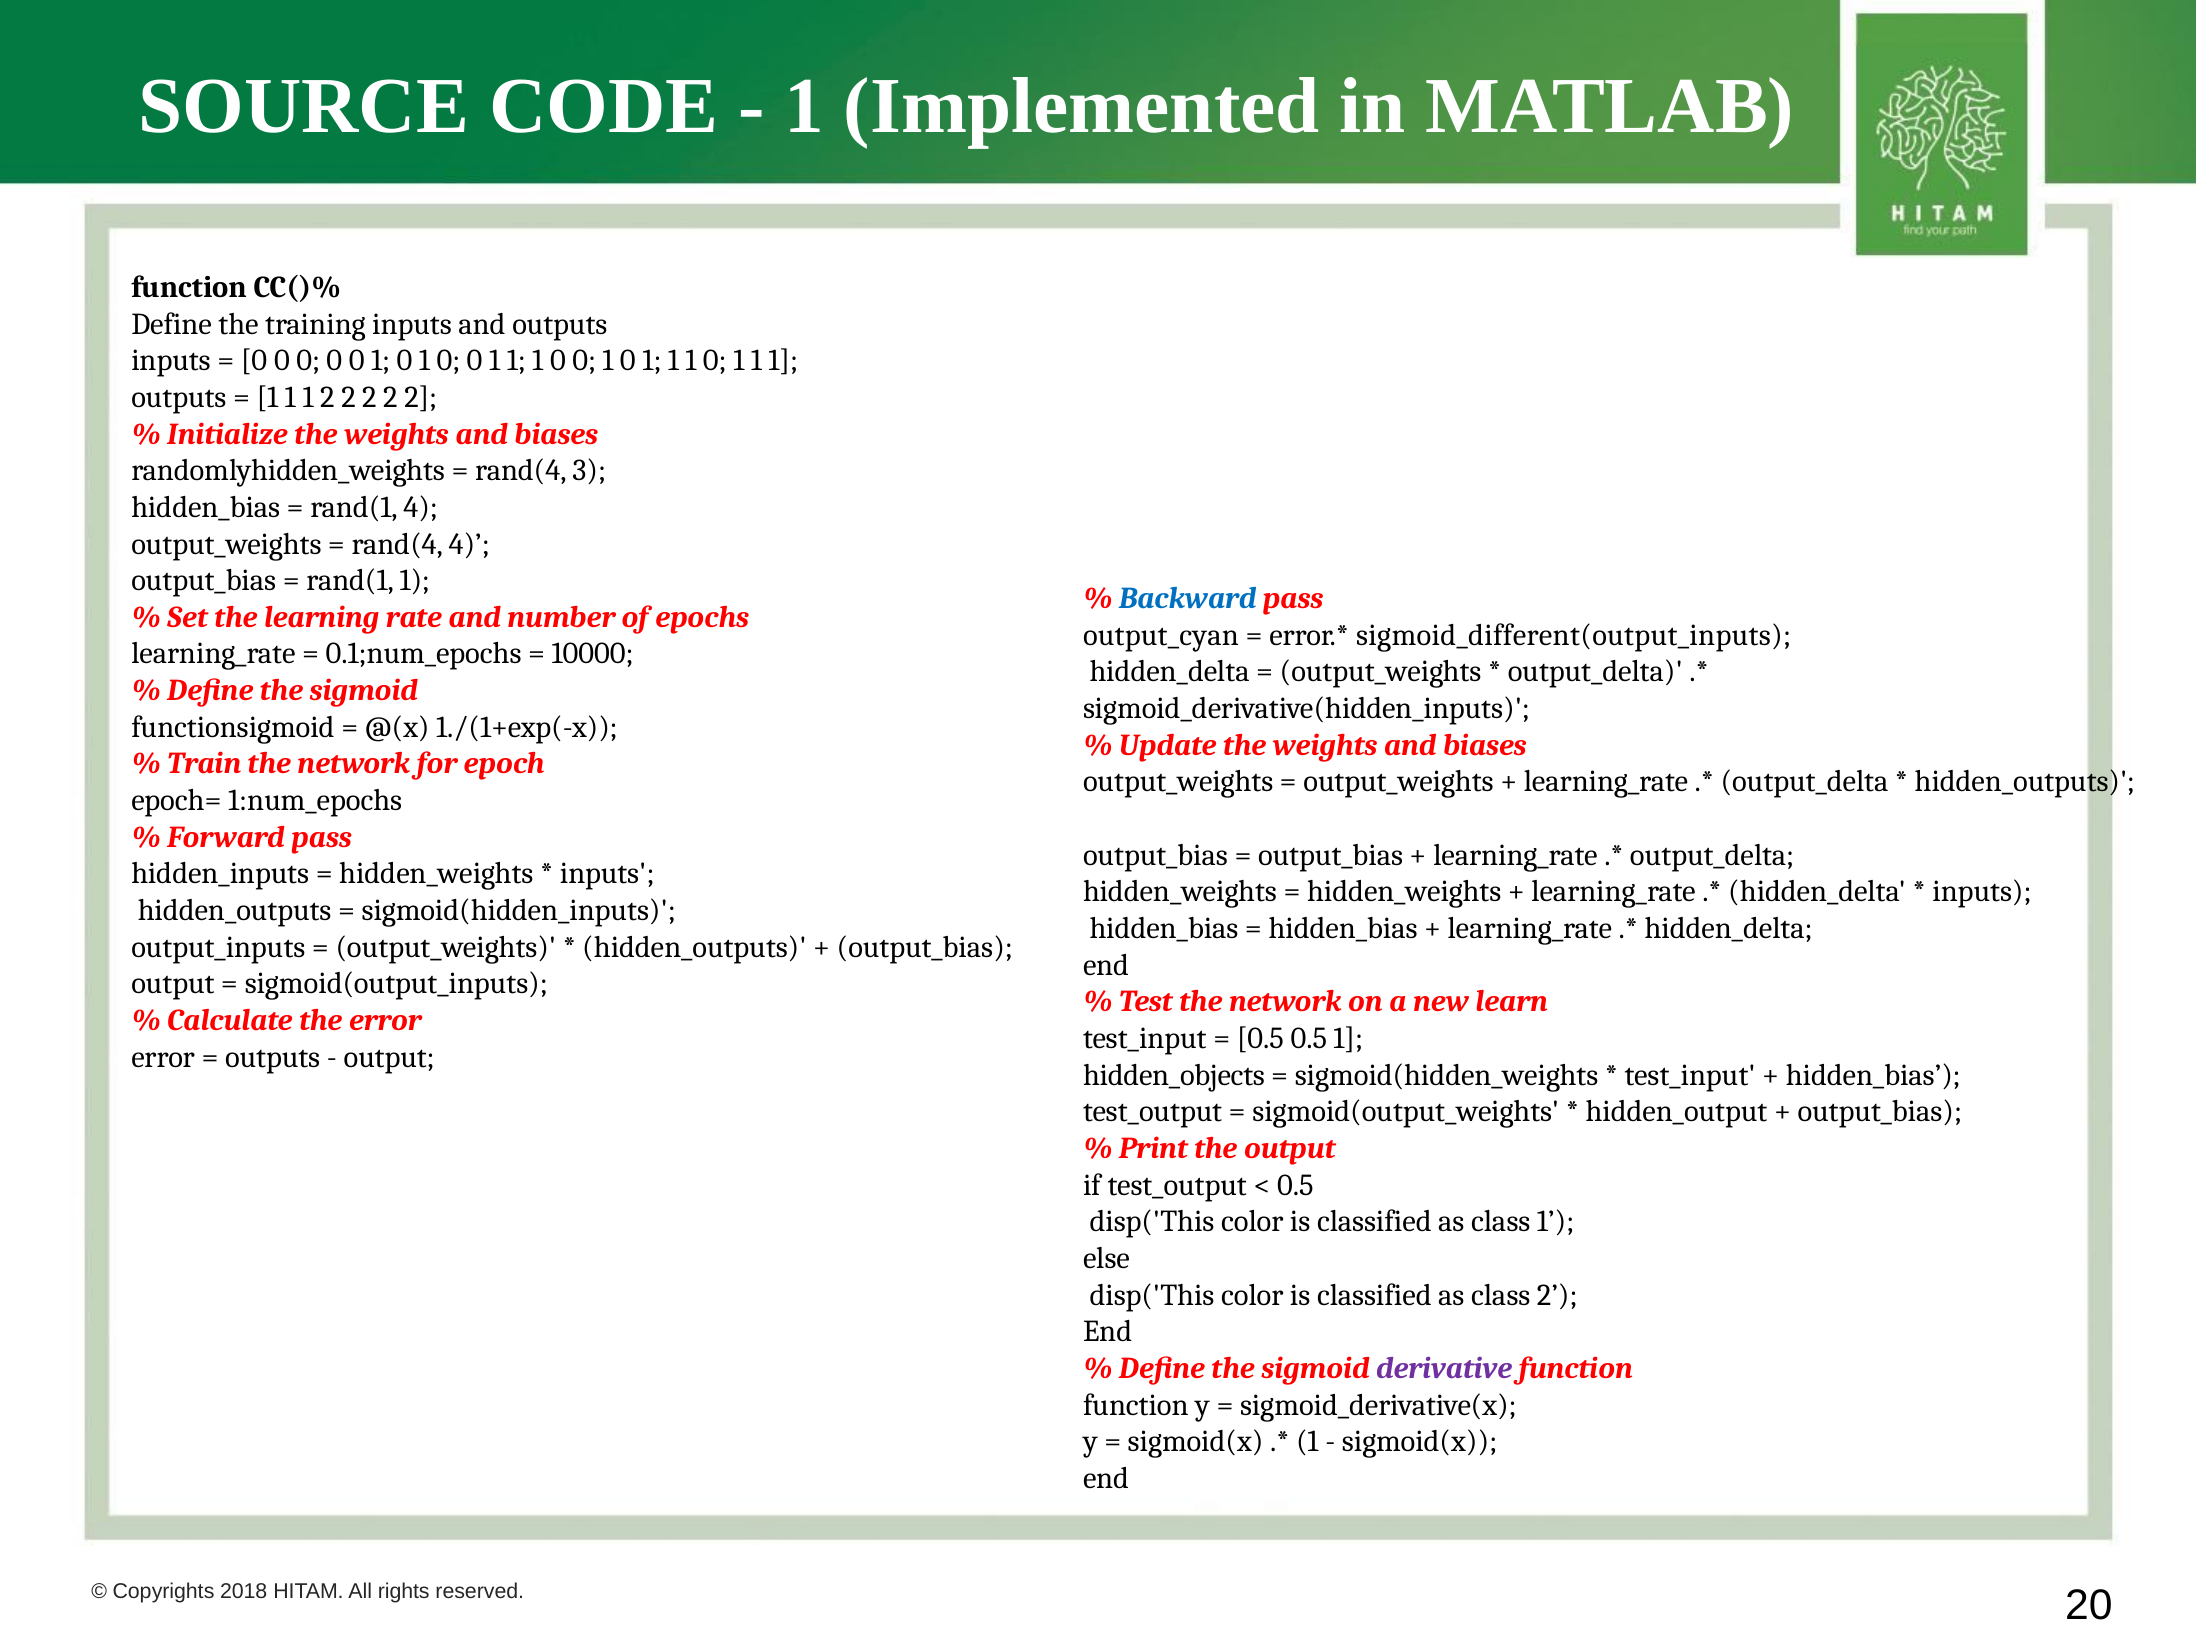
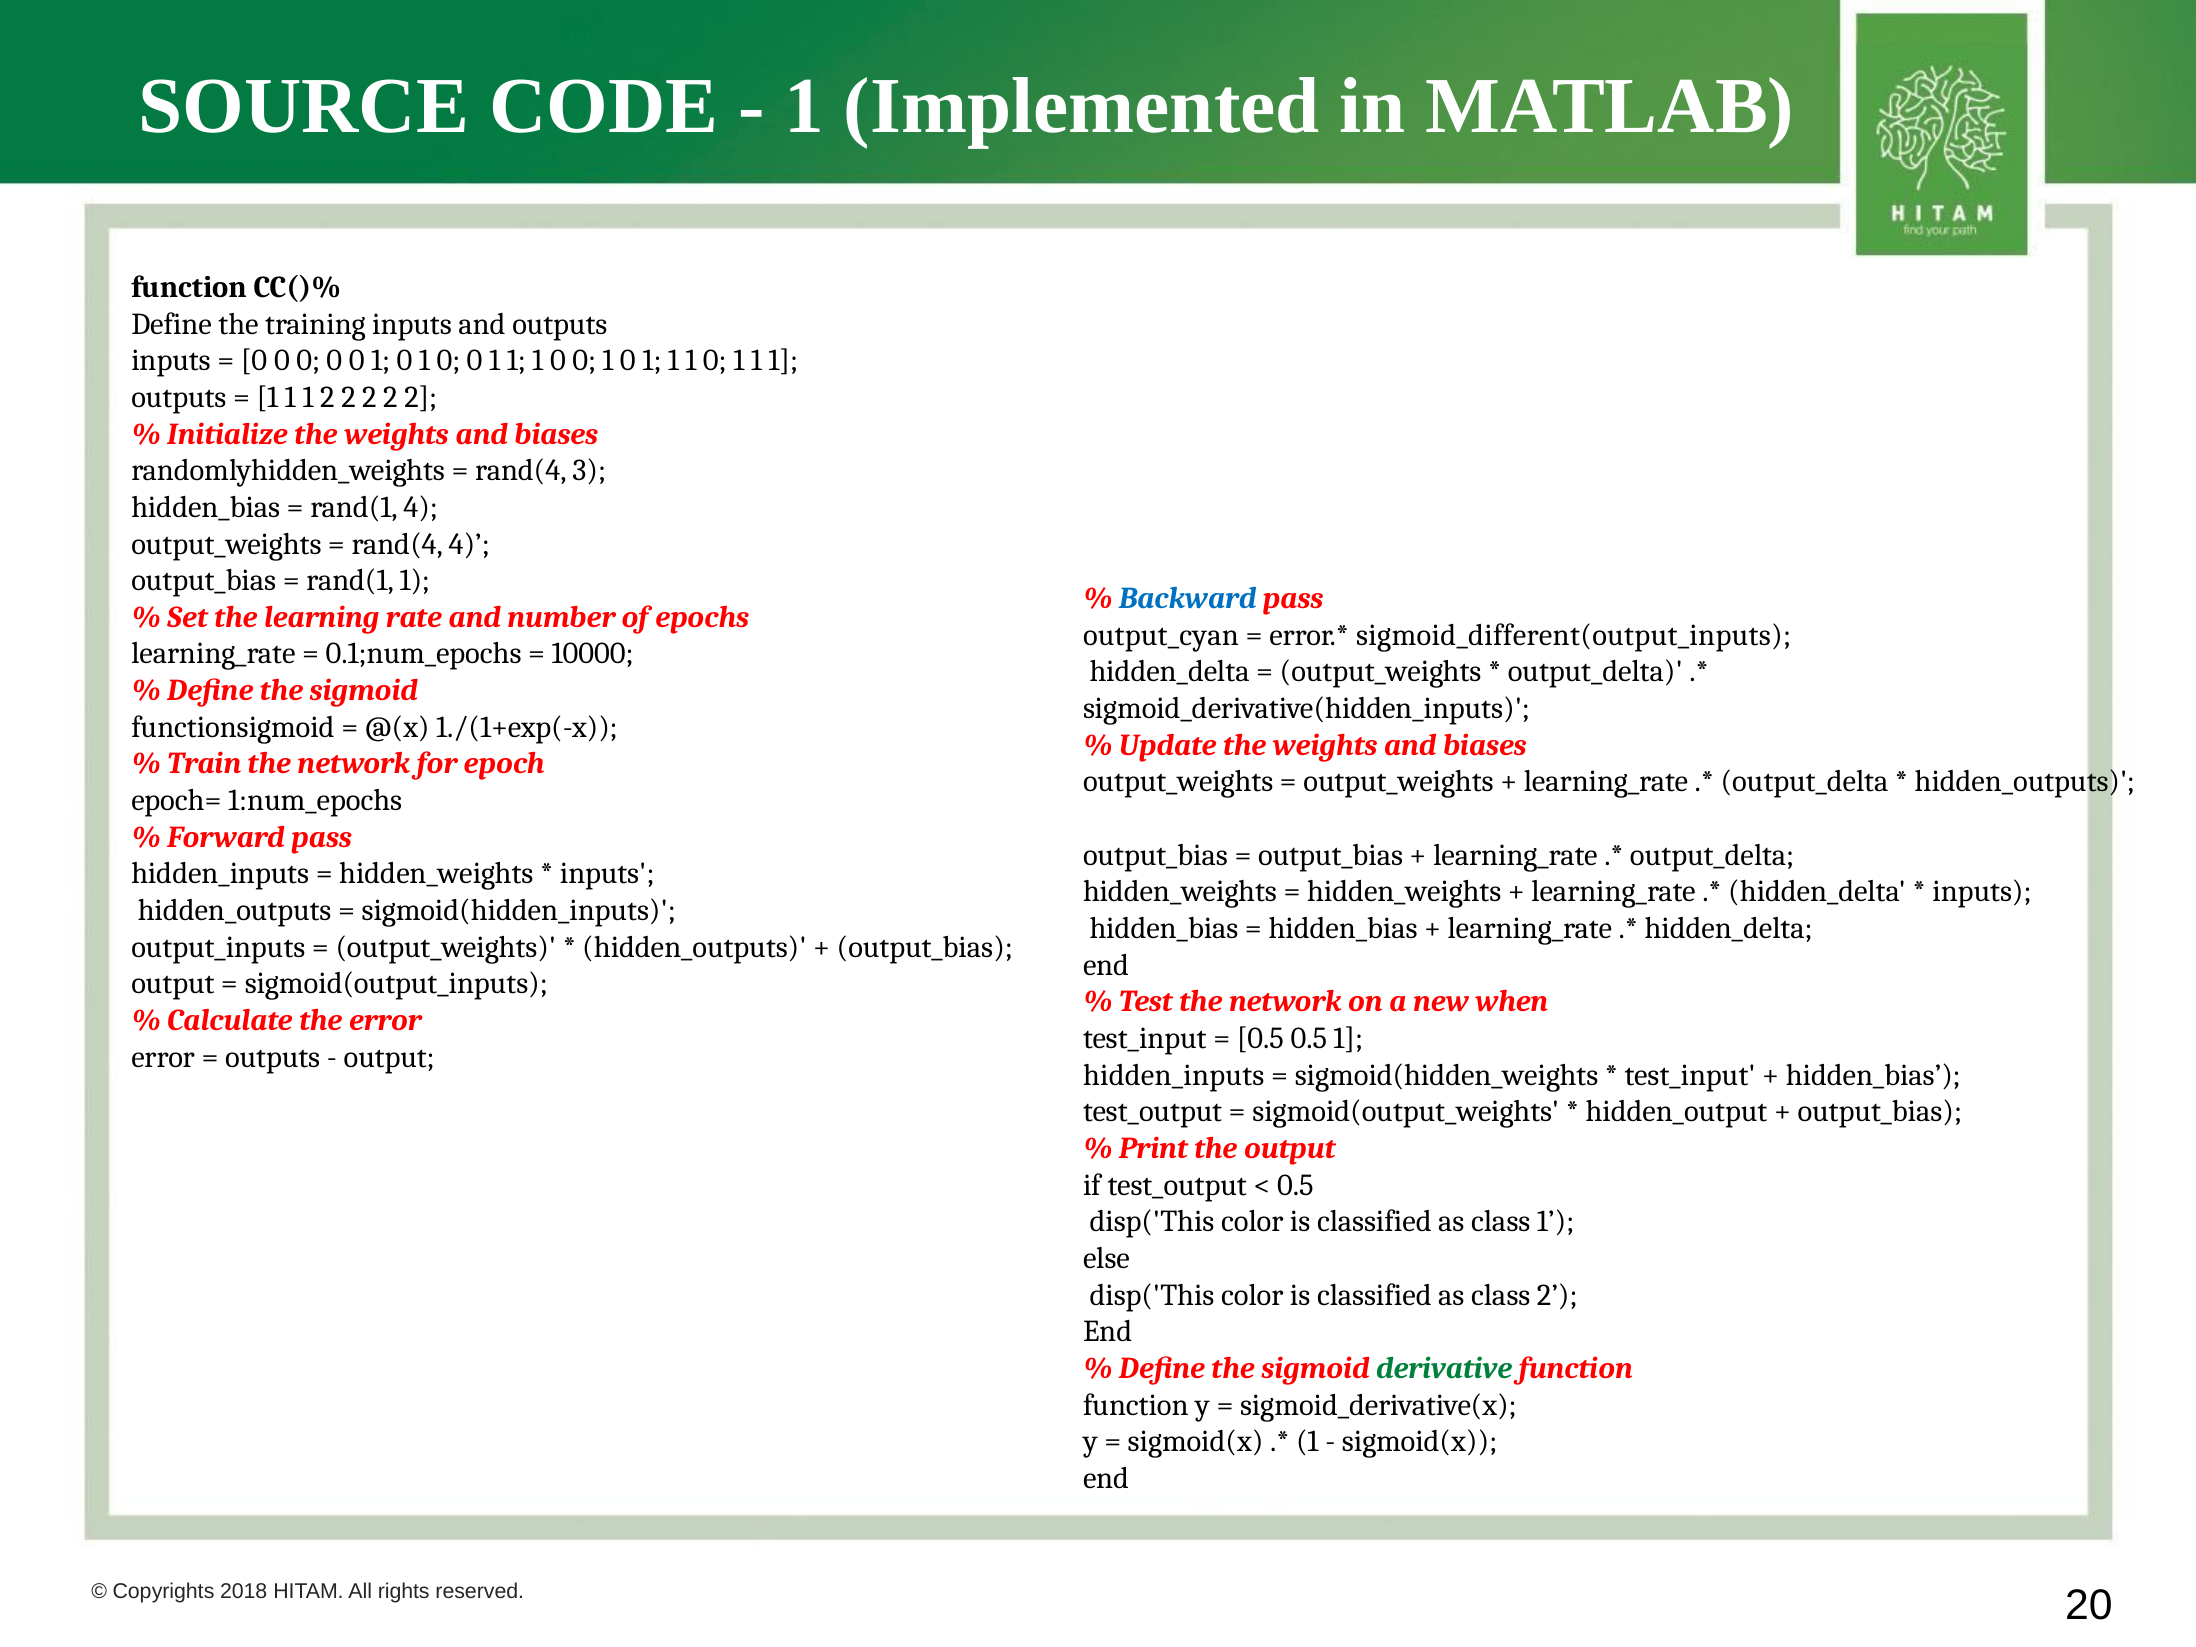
learn: learn -> when
hidden_objects at (1174, 1075): hidden_objects -> hidden_inputs
derivative colour: purple -> green
